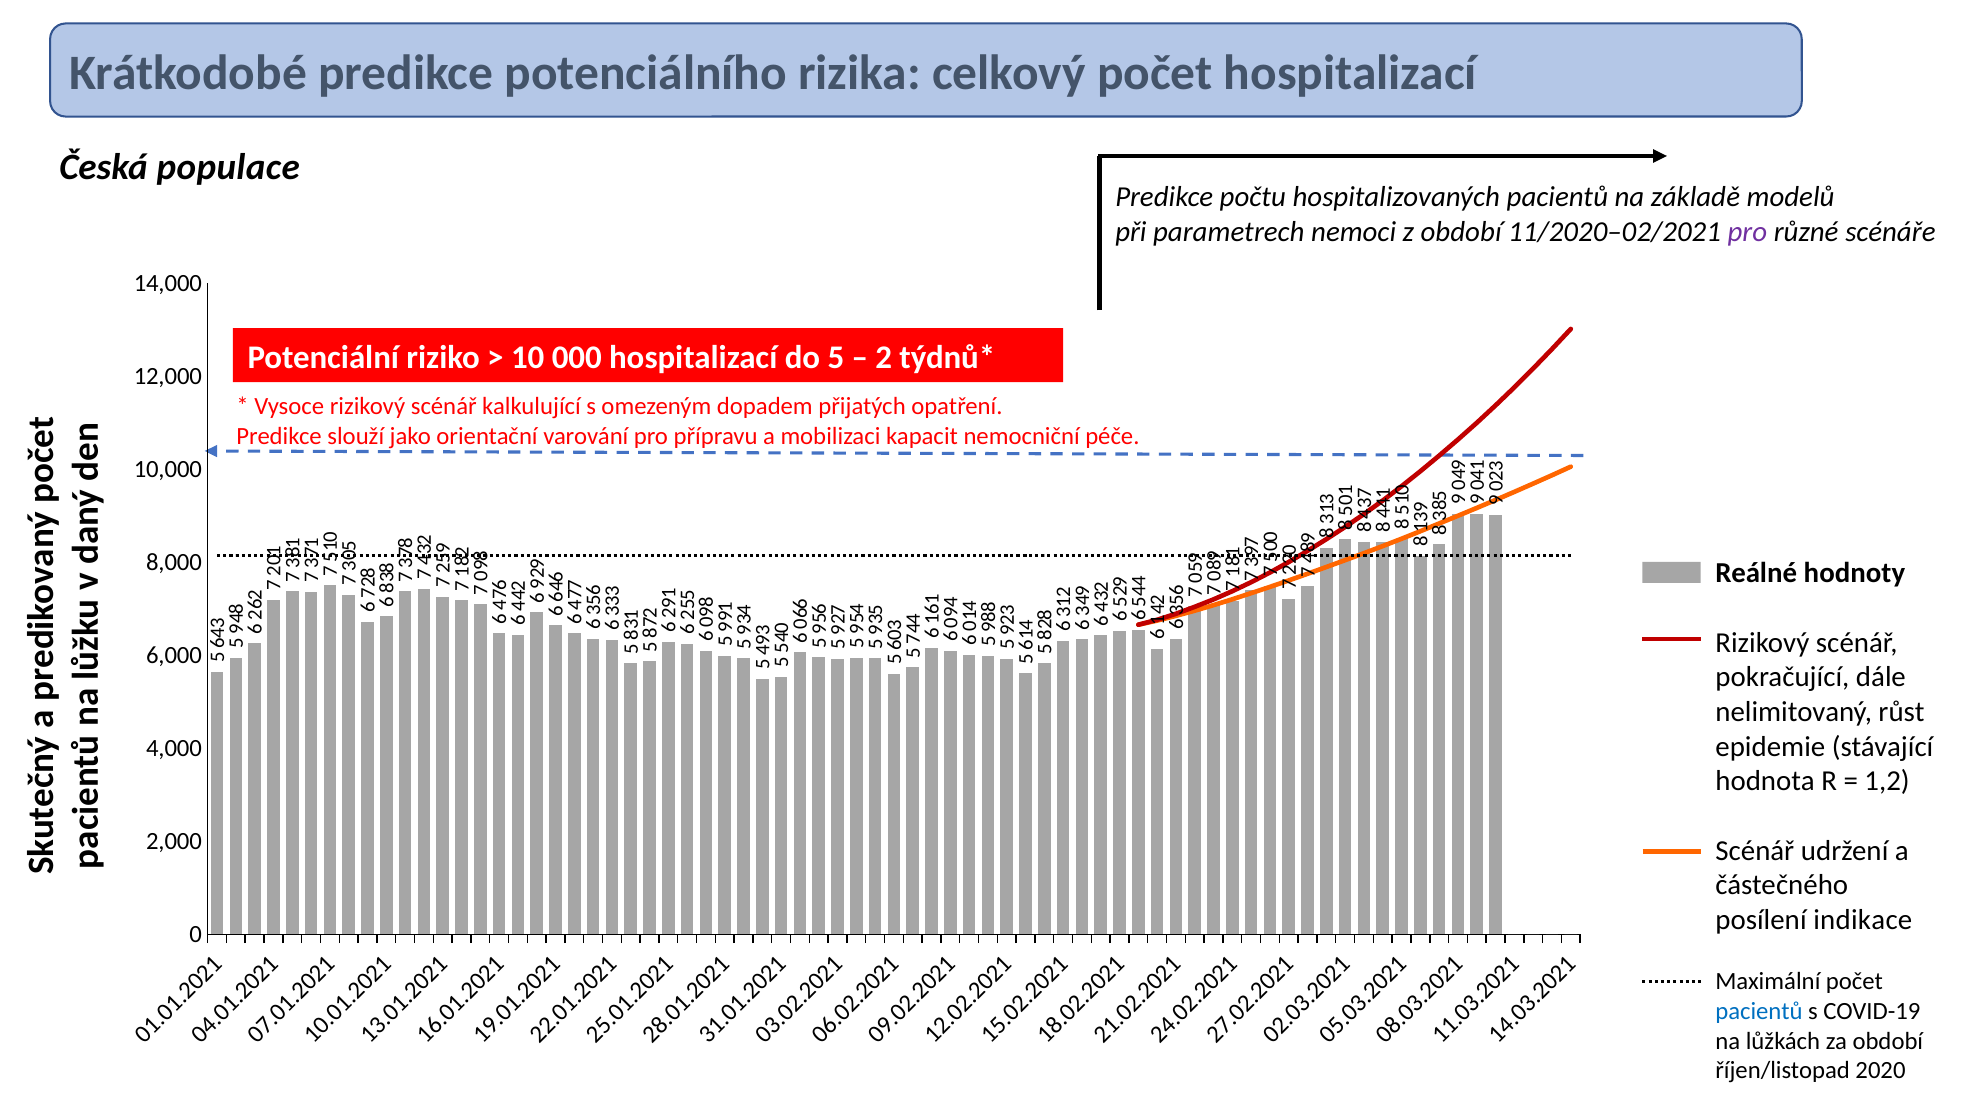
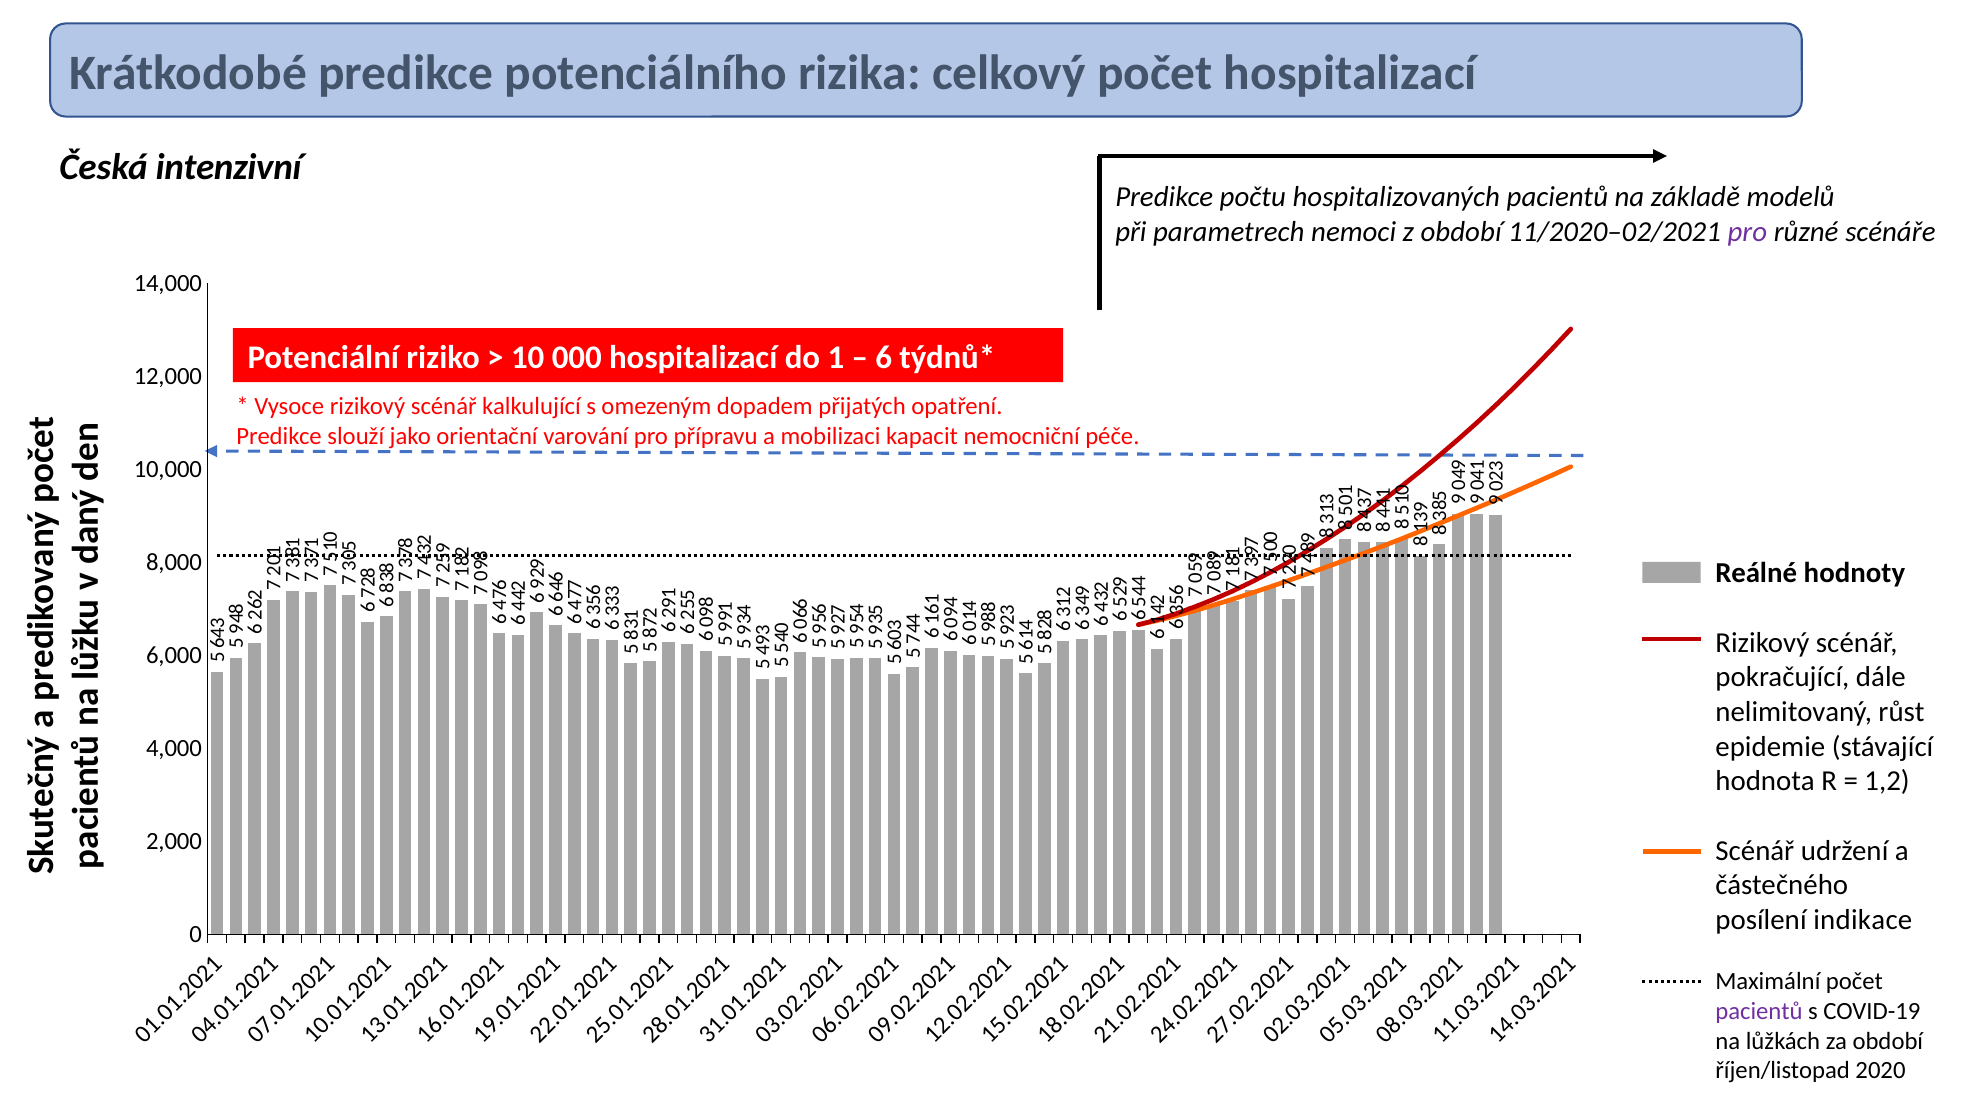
populace: populace -> intenzivní
do 5: 5 -> 1
2 at (884, 357): 2 -> 6
pacientů at (1759, 1011) colour: blue -> purple
